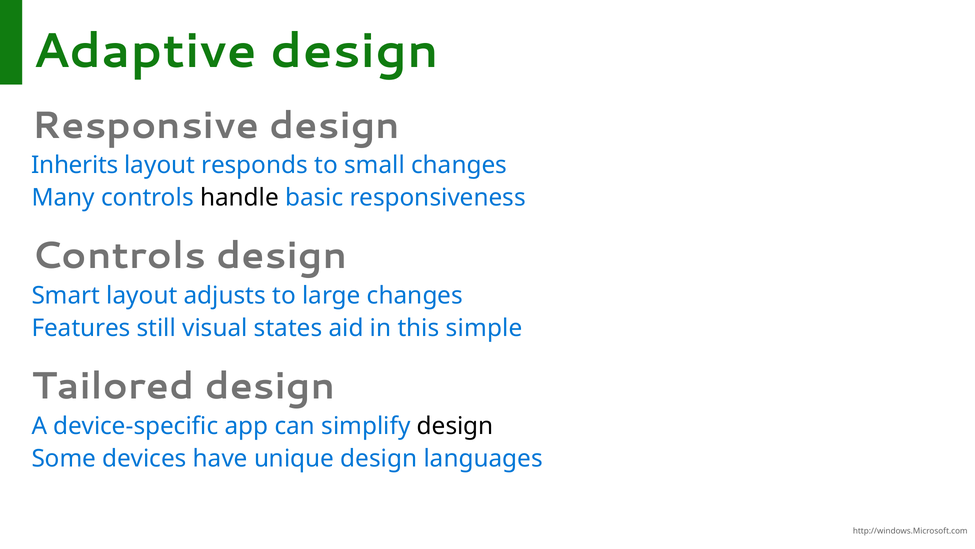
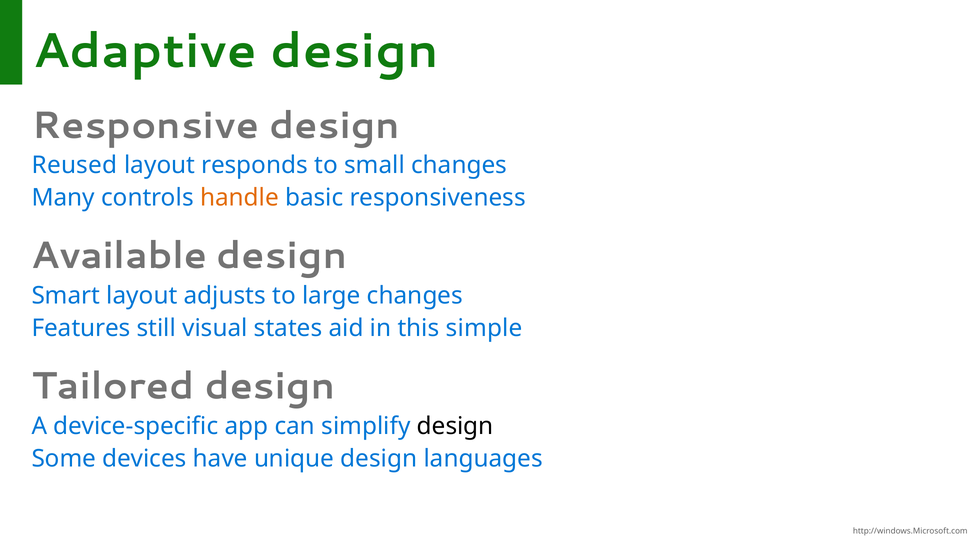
Inherits: Inherits -> Reused
handle colour: black -> orange
Controls at (119, 256): Controls -> Available
